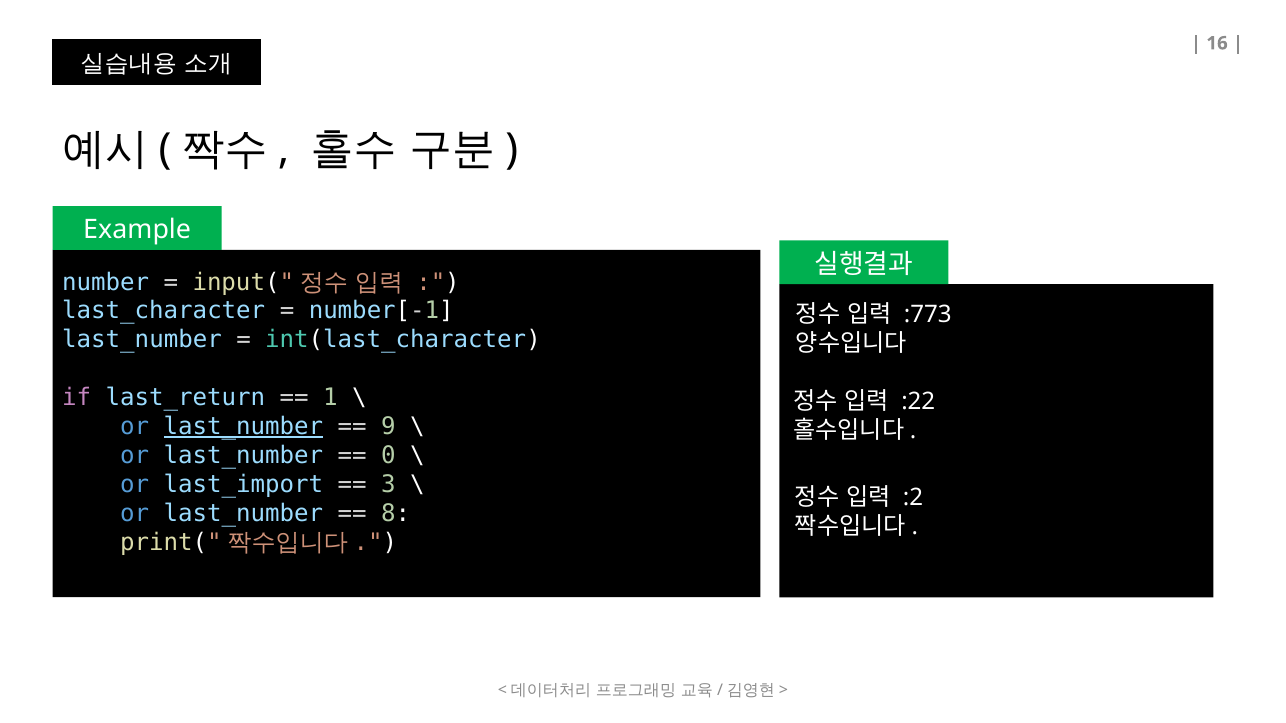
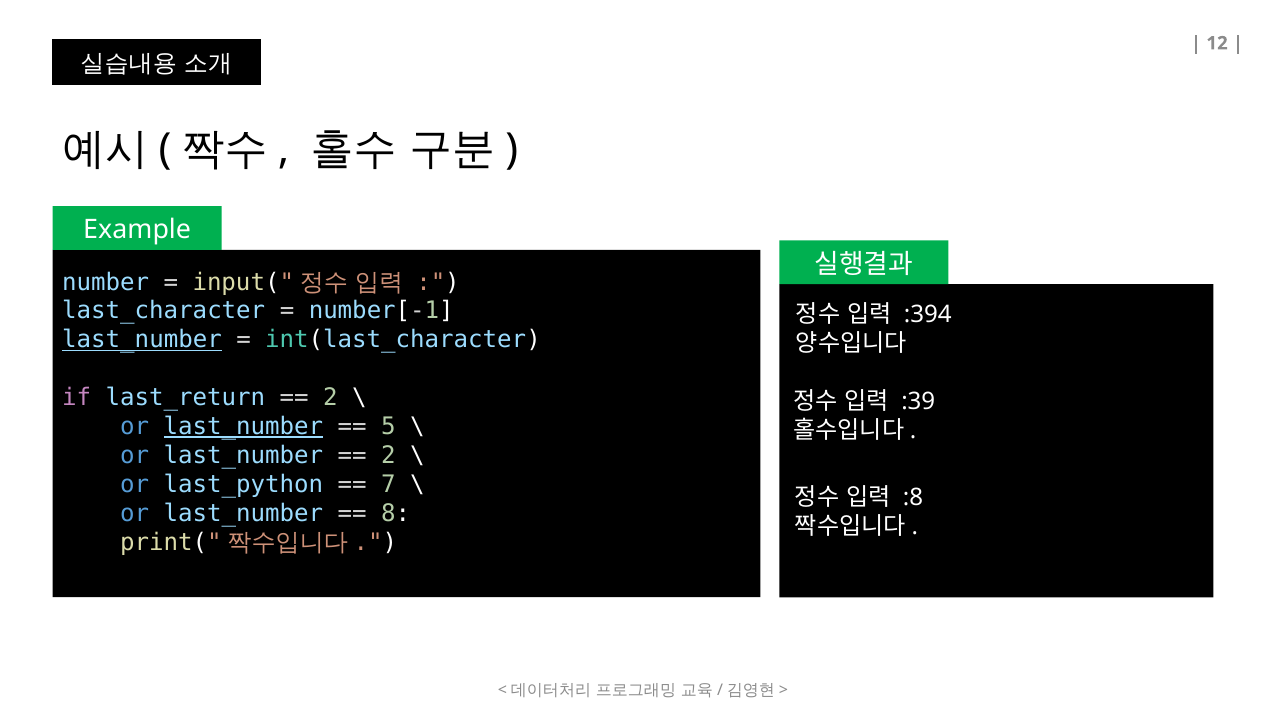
16: 16 -> 12
:773: :773 -> :394
last_number at (142, 340) underline: none -> present
1 at (330, 398): 1 -> 2
:22: :22 -> :39
9: 9 -> 5
0 at (388, 456): 0 -> 2
last_import: last_import -> last_python
3: 3 -> 7
:2: :2 -> :8
